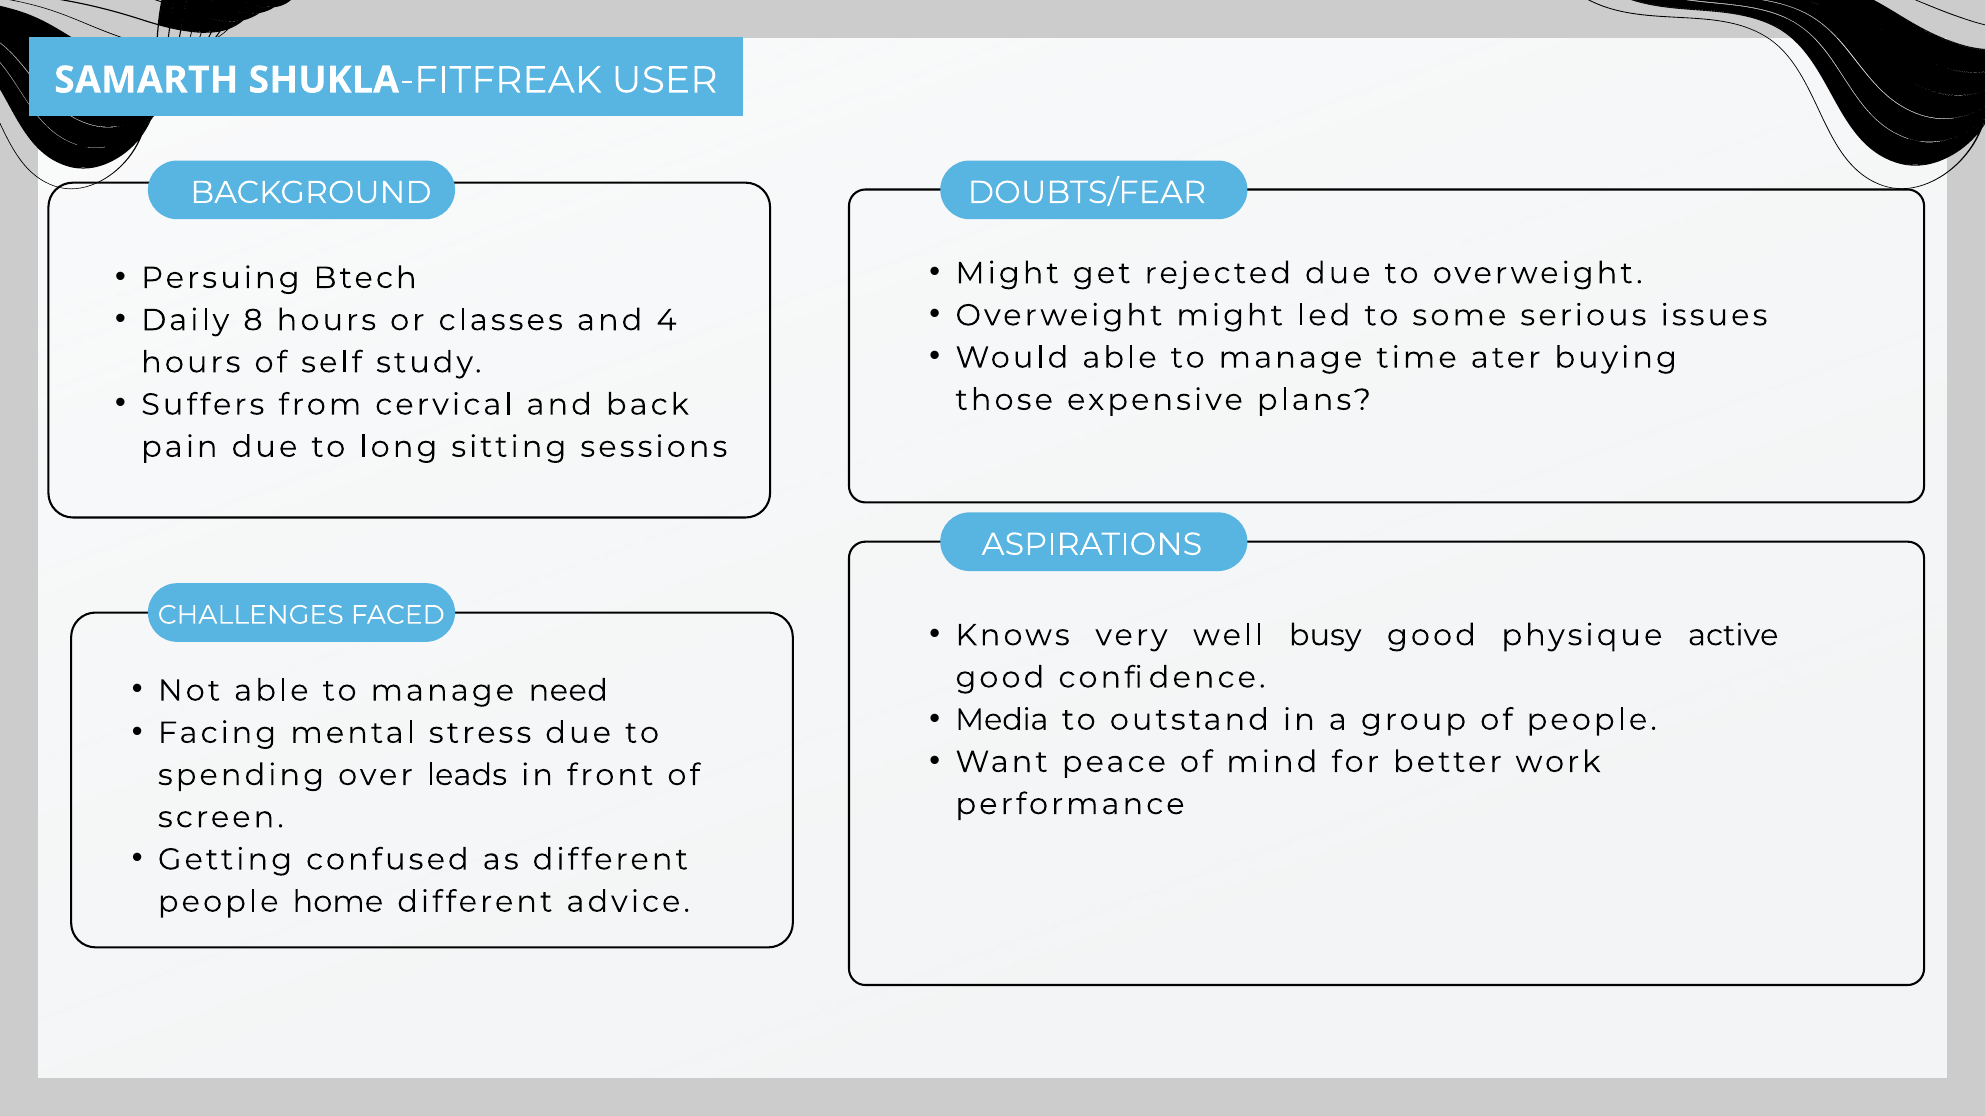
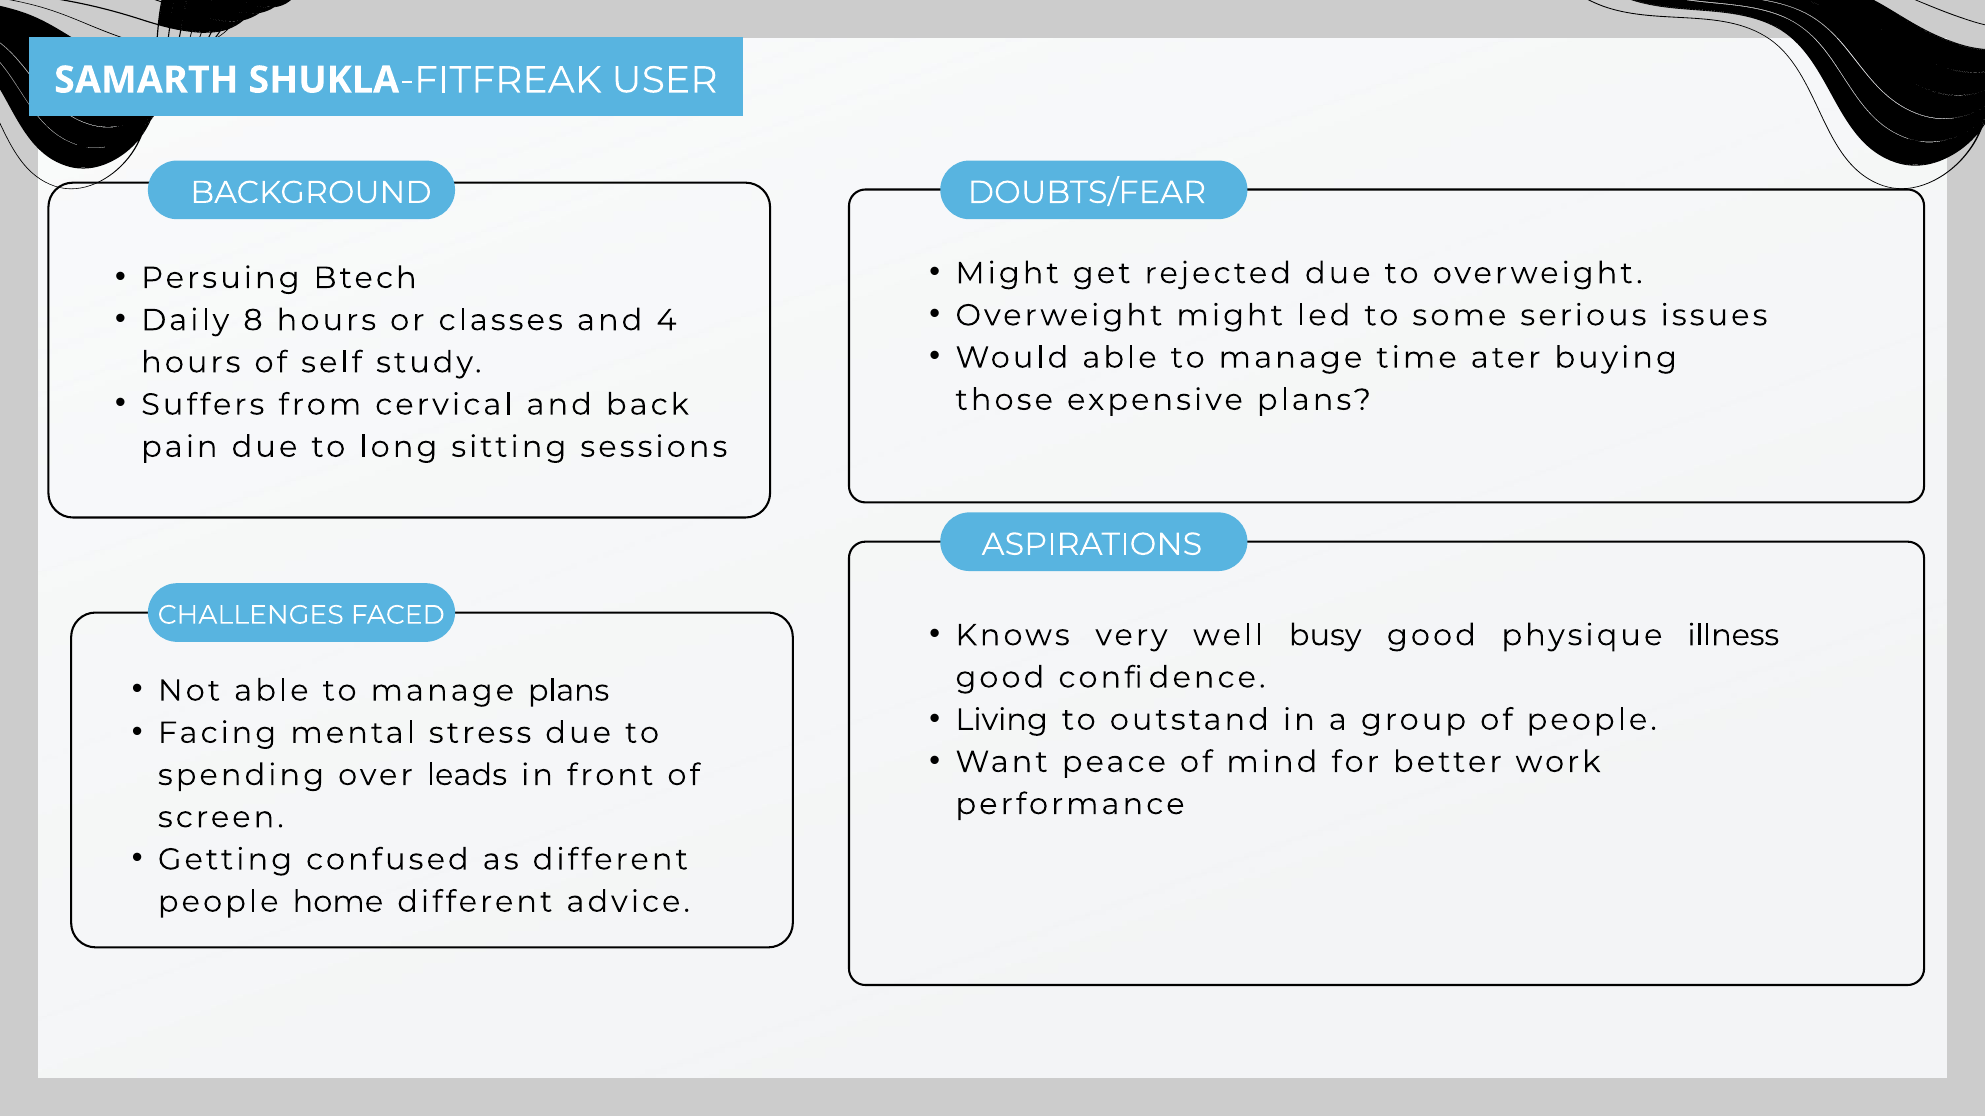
active: active -> illness
manage need: need -> plans
Media: Media -> Living
